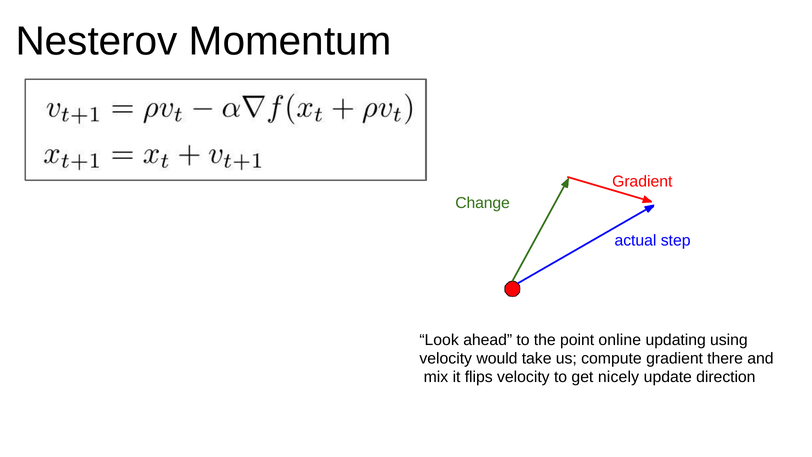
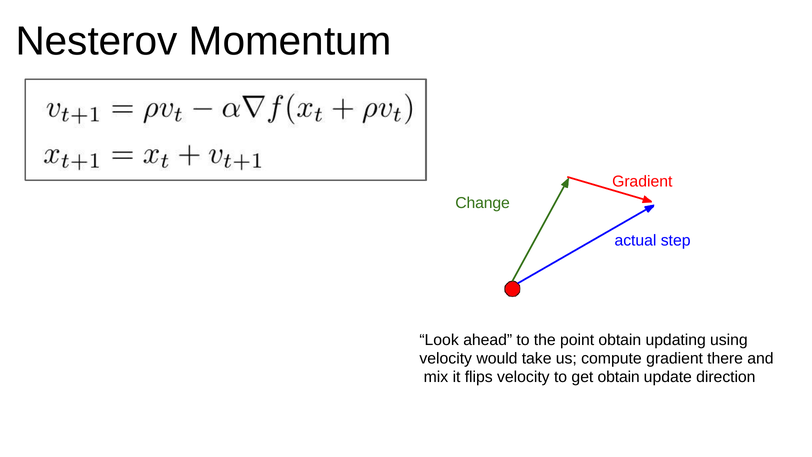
point online: online -> obtain
get nicely: nicely -> obtain
